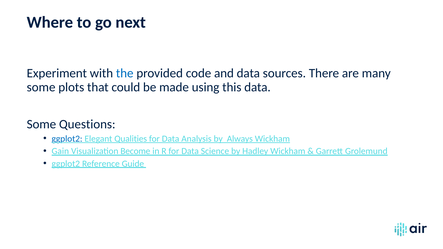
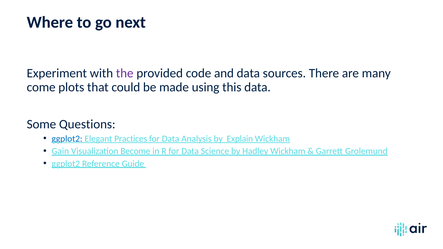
the colour: blue -> purple
some at (41, 87): some -> come
Qualities: Qualities -> Practices
Always: Always -> Explain
